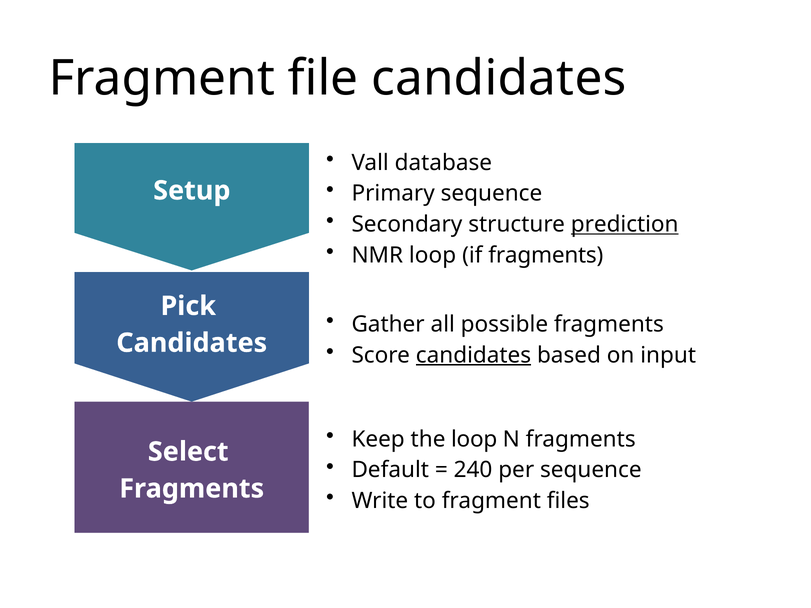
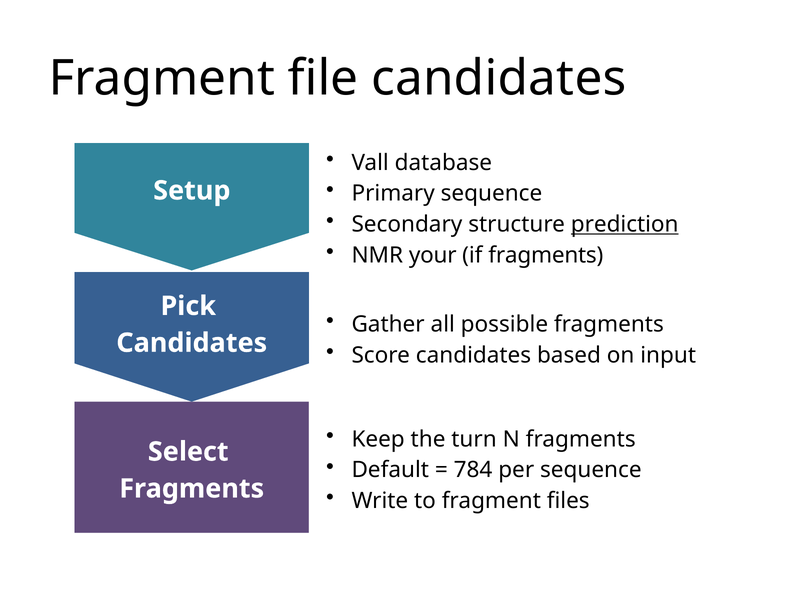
NMR loop: loop -> your
candidates at (473, 355) underline: present -> none
the loop: loop -> turn
240: 240 -> 784
